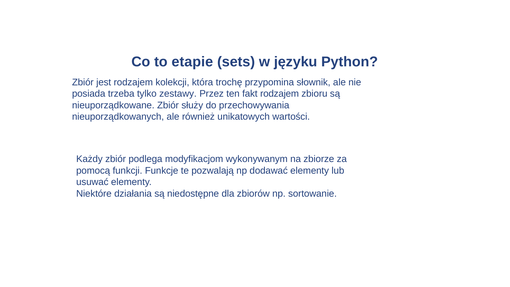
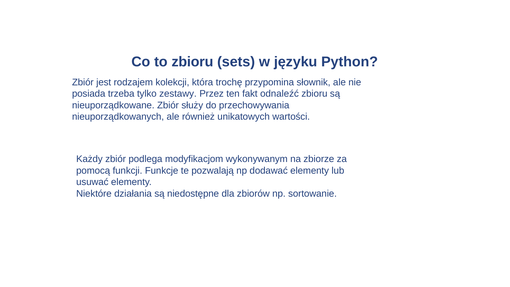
to etapie: etapie -> zbioru
fakt rodzajem: rodzajem -> odnaleźć
